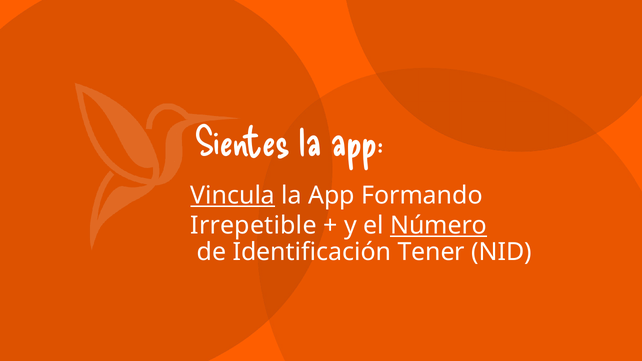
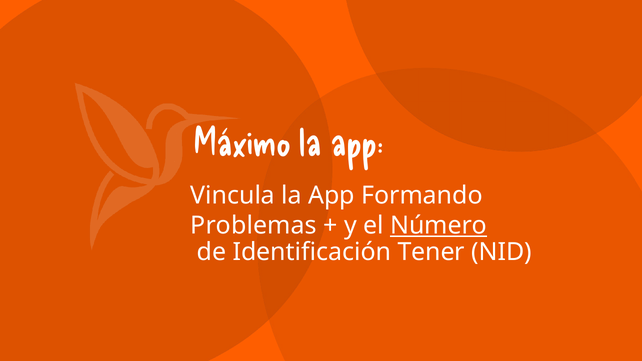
Sientes: Sientes -> Máximo
Vincula underline: present -> none
Irrepetible: Irrepetible -> Problemas
